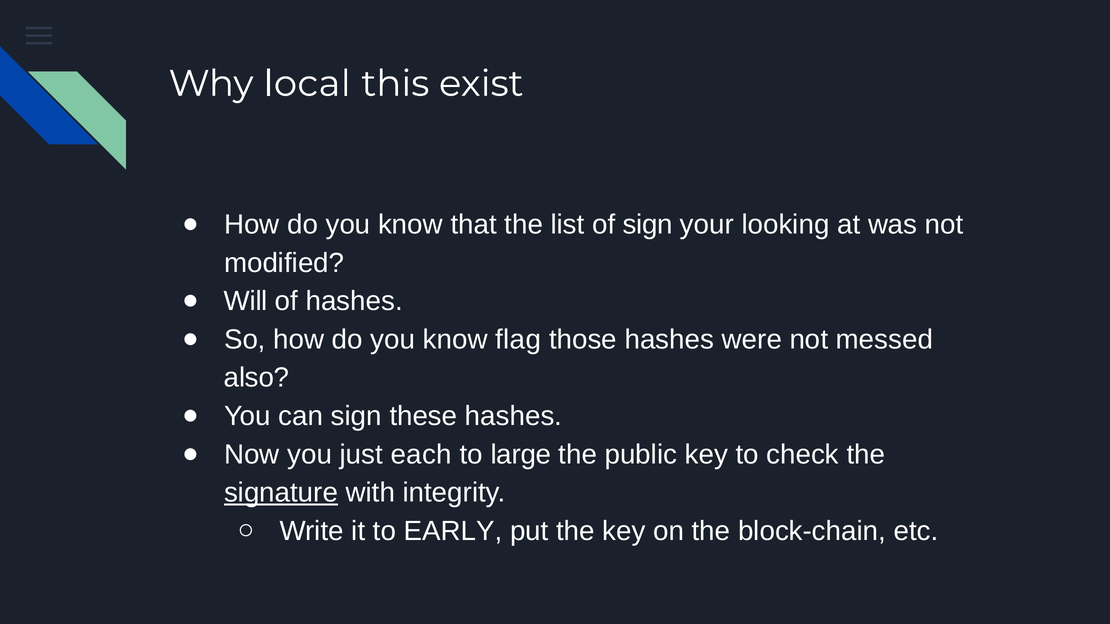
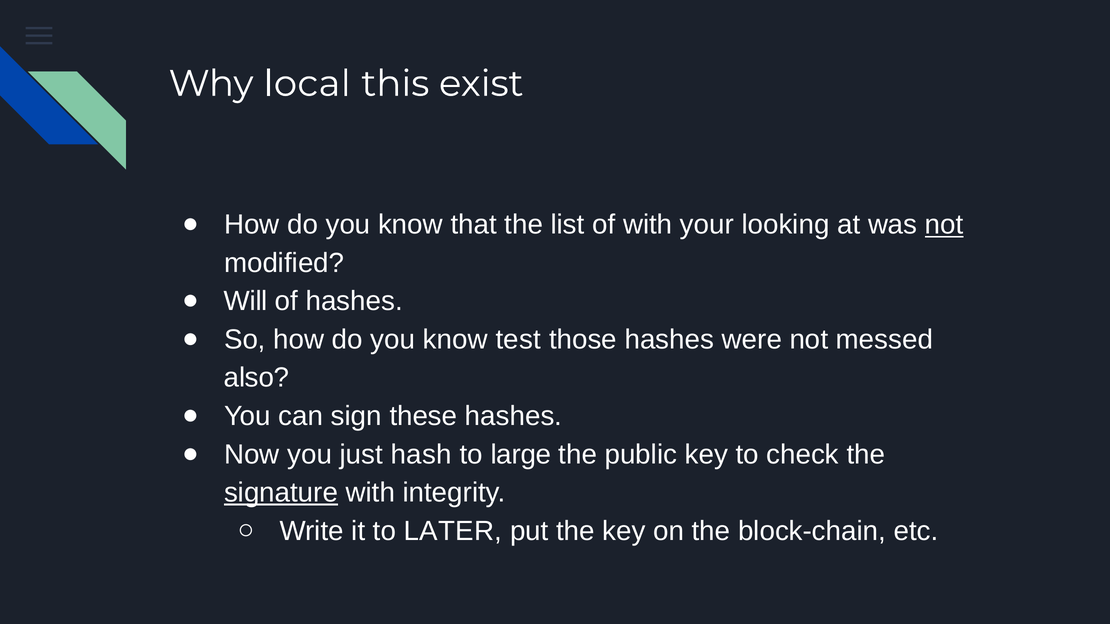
of sign: sign -> with
not at (944, 225) underline: none -> present
flag: flag -> test
each: each -> hash
EARLY: EARLY -> LATER
